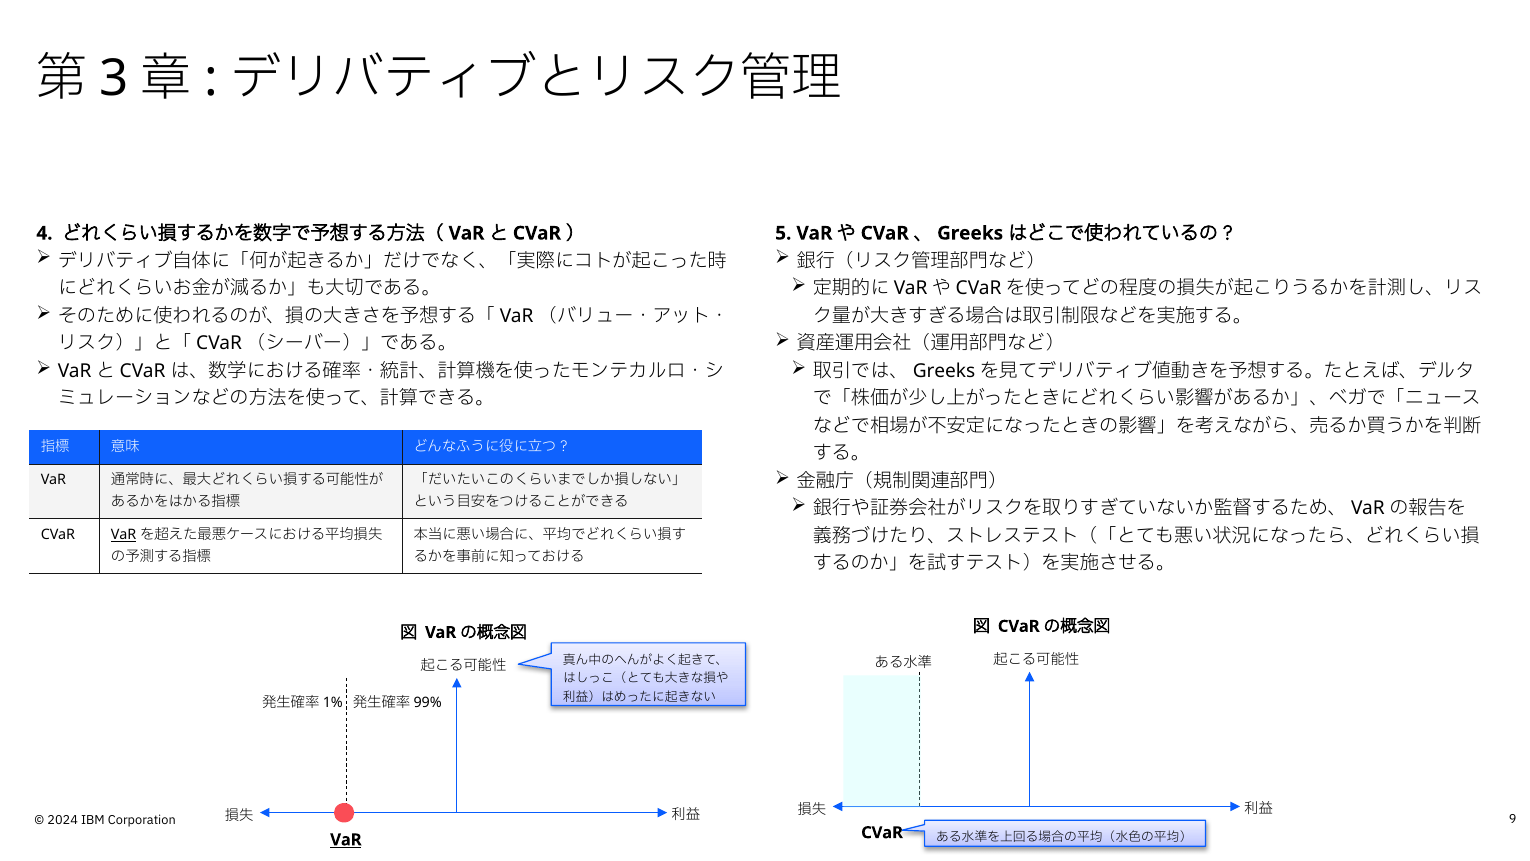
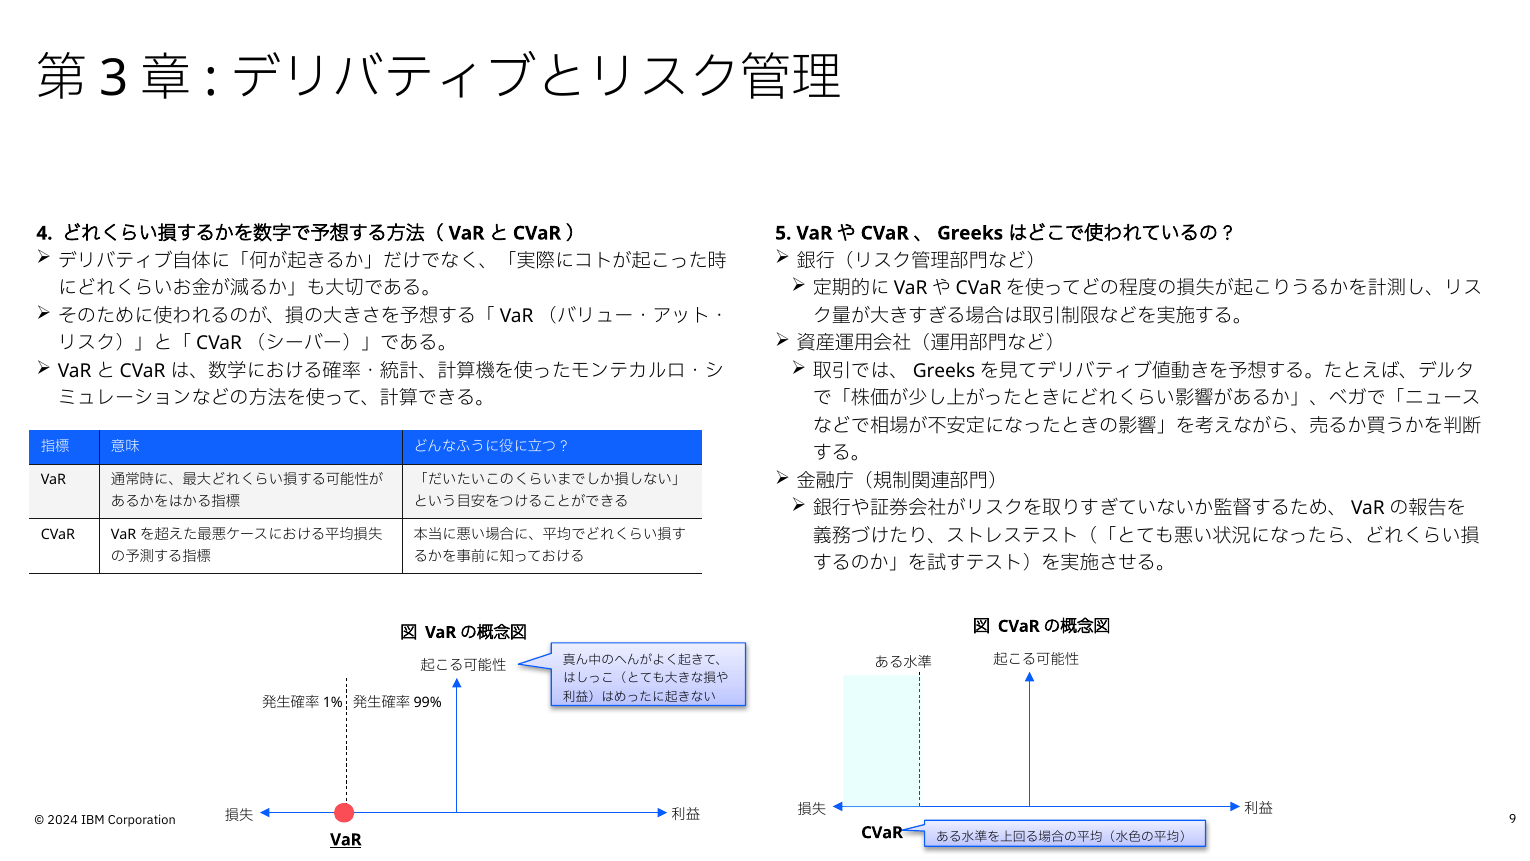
VaR at (124, 535) underline: present -> none
